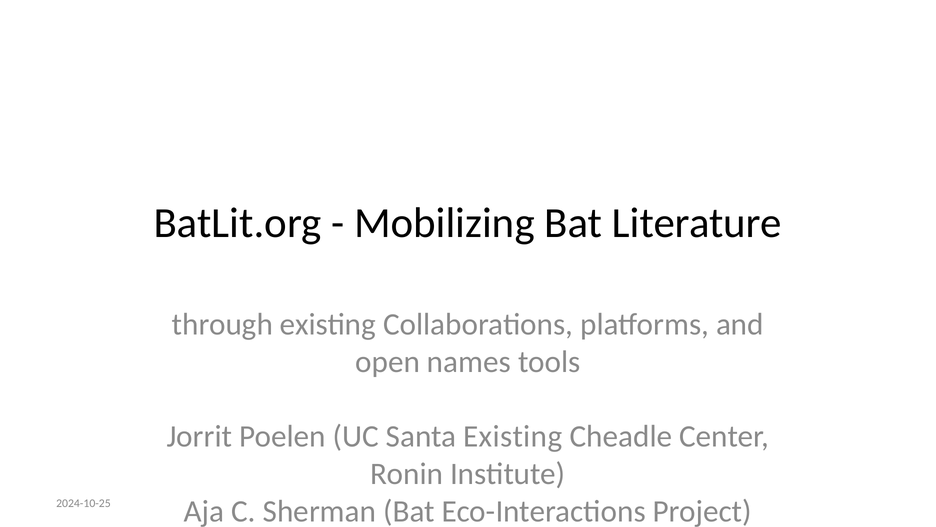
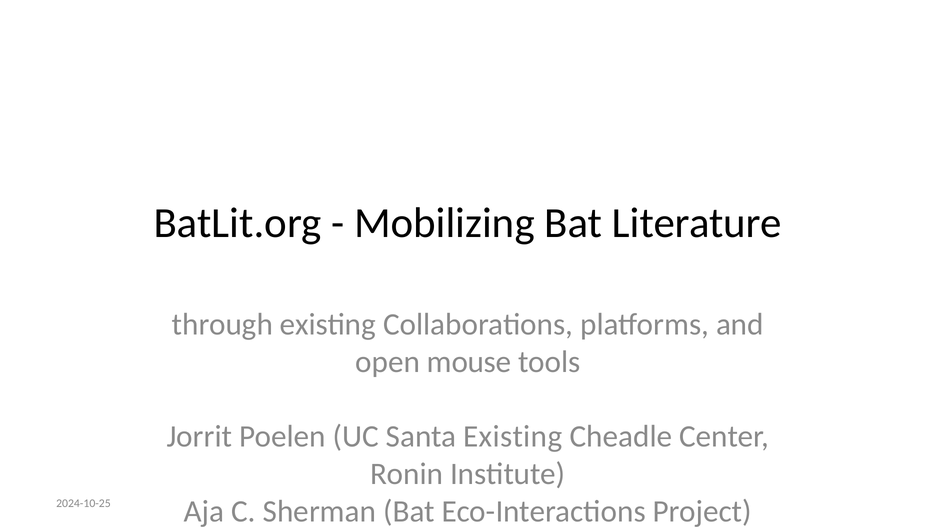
names: names -> mouse
